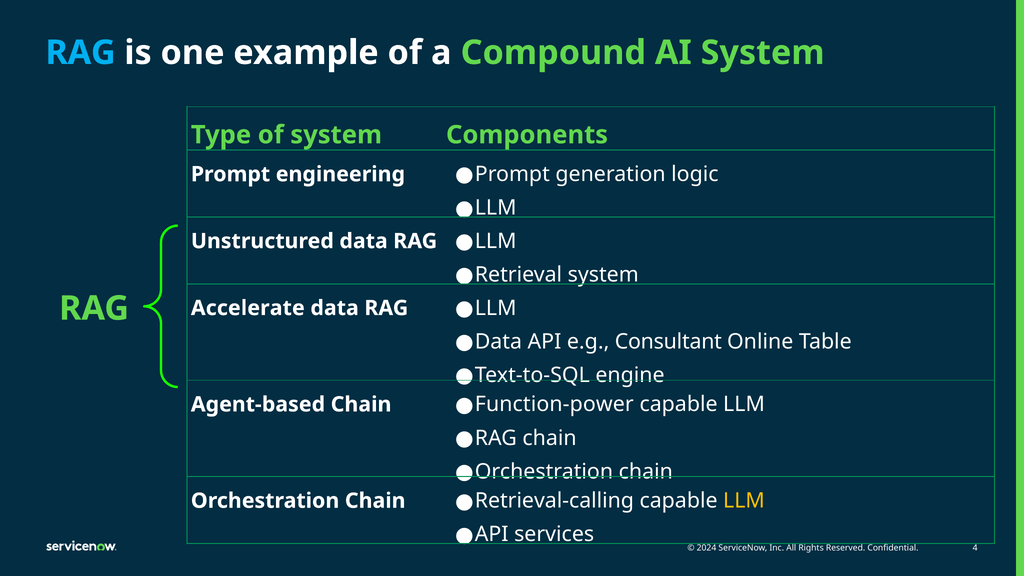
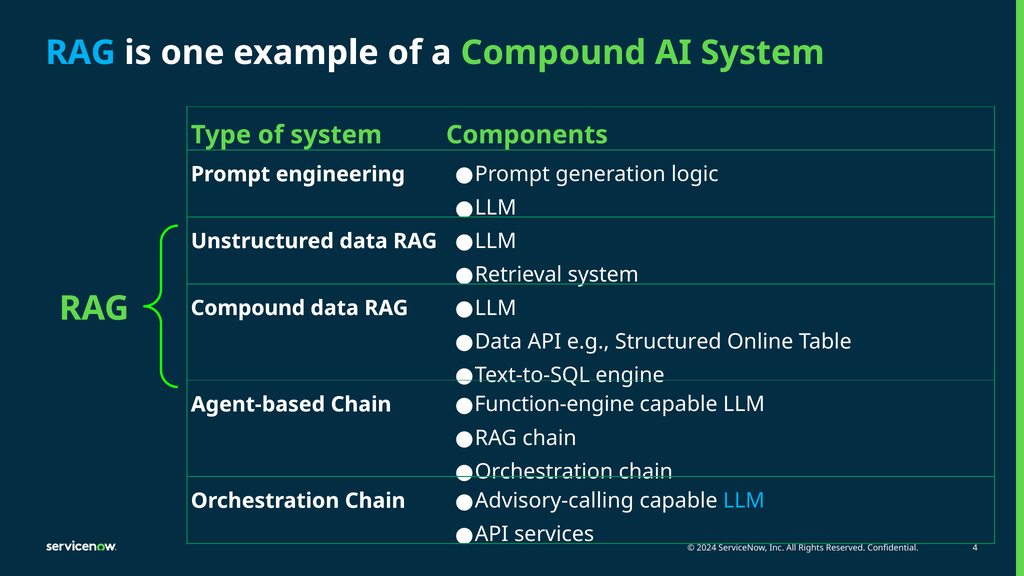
Accelerate at (248, 308): Accelerate -> Compound
Consultant: Consultant -> Structured
Function-power: Function-power -> Function-engine
Retrieval-calling: Retrieval-calling -> Advisory-calling
LLM at (744, 501) colour: yellow -> light blue
